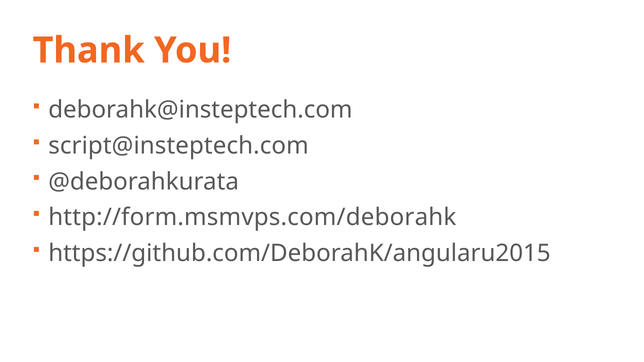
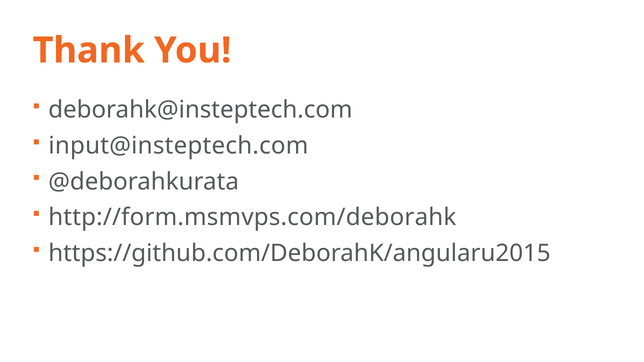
script@insteptech.com: script@insteptech.com -> input@insteptech.com
